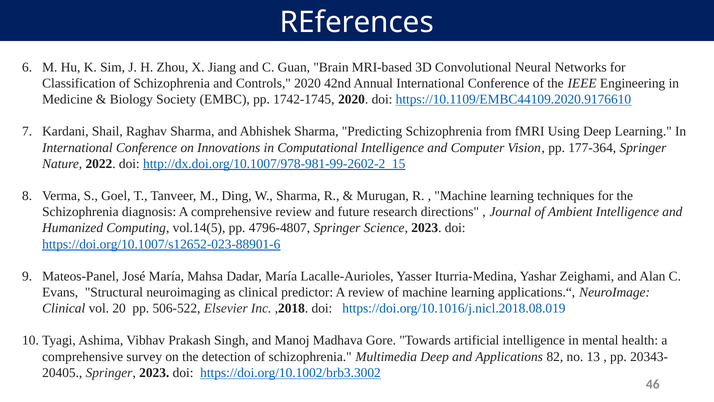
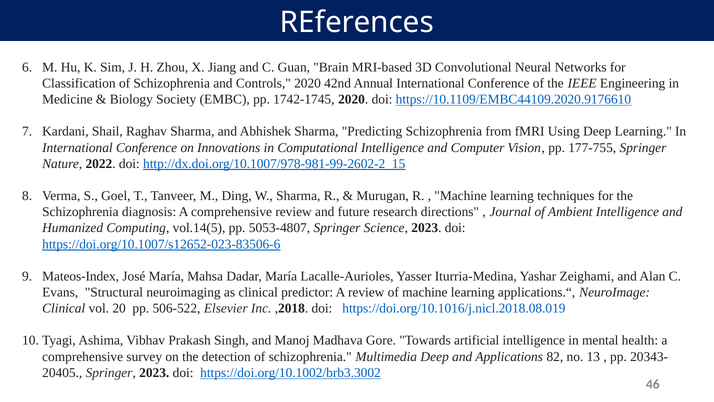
177-364: 177-364 -> 177-755
4796-4807: 4796-4807 -> 5053-4807
https://doi.org/10.1007/s12652-023-88901-6: https://doi.org/10.1007/s12652-023-88901-6 -> https://doi.org/10.1007/s12652-023-83506-6
Mateos-Panel: Mateos-Panel -> Mateos-Index
